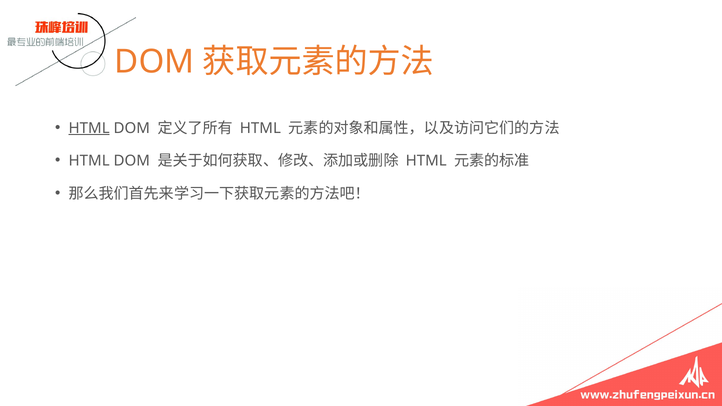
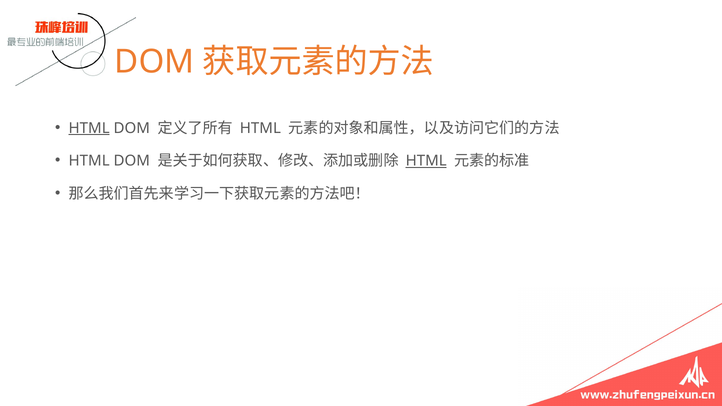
HTML at (426, 161) underline: none -> present
